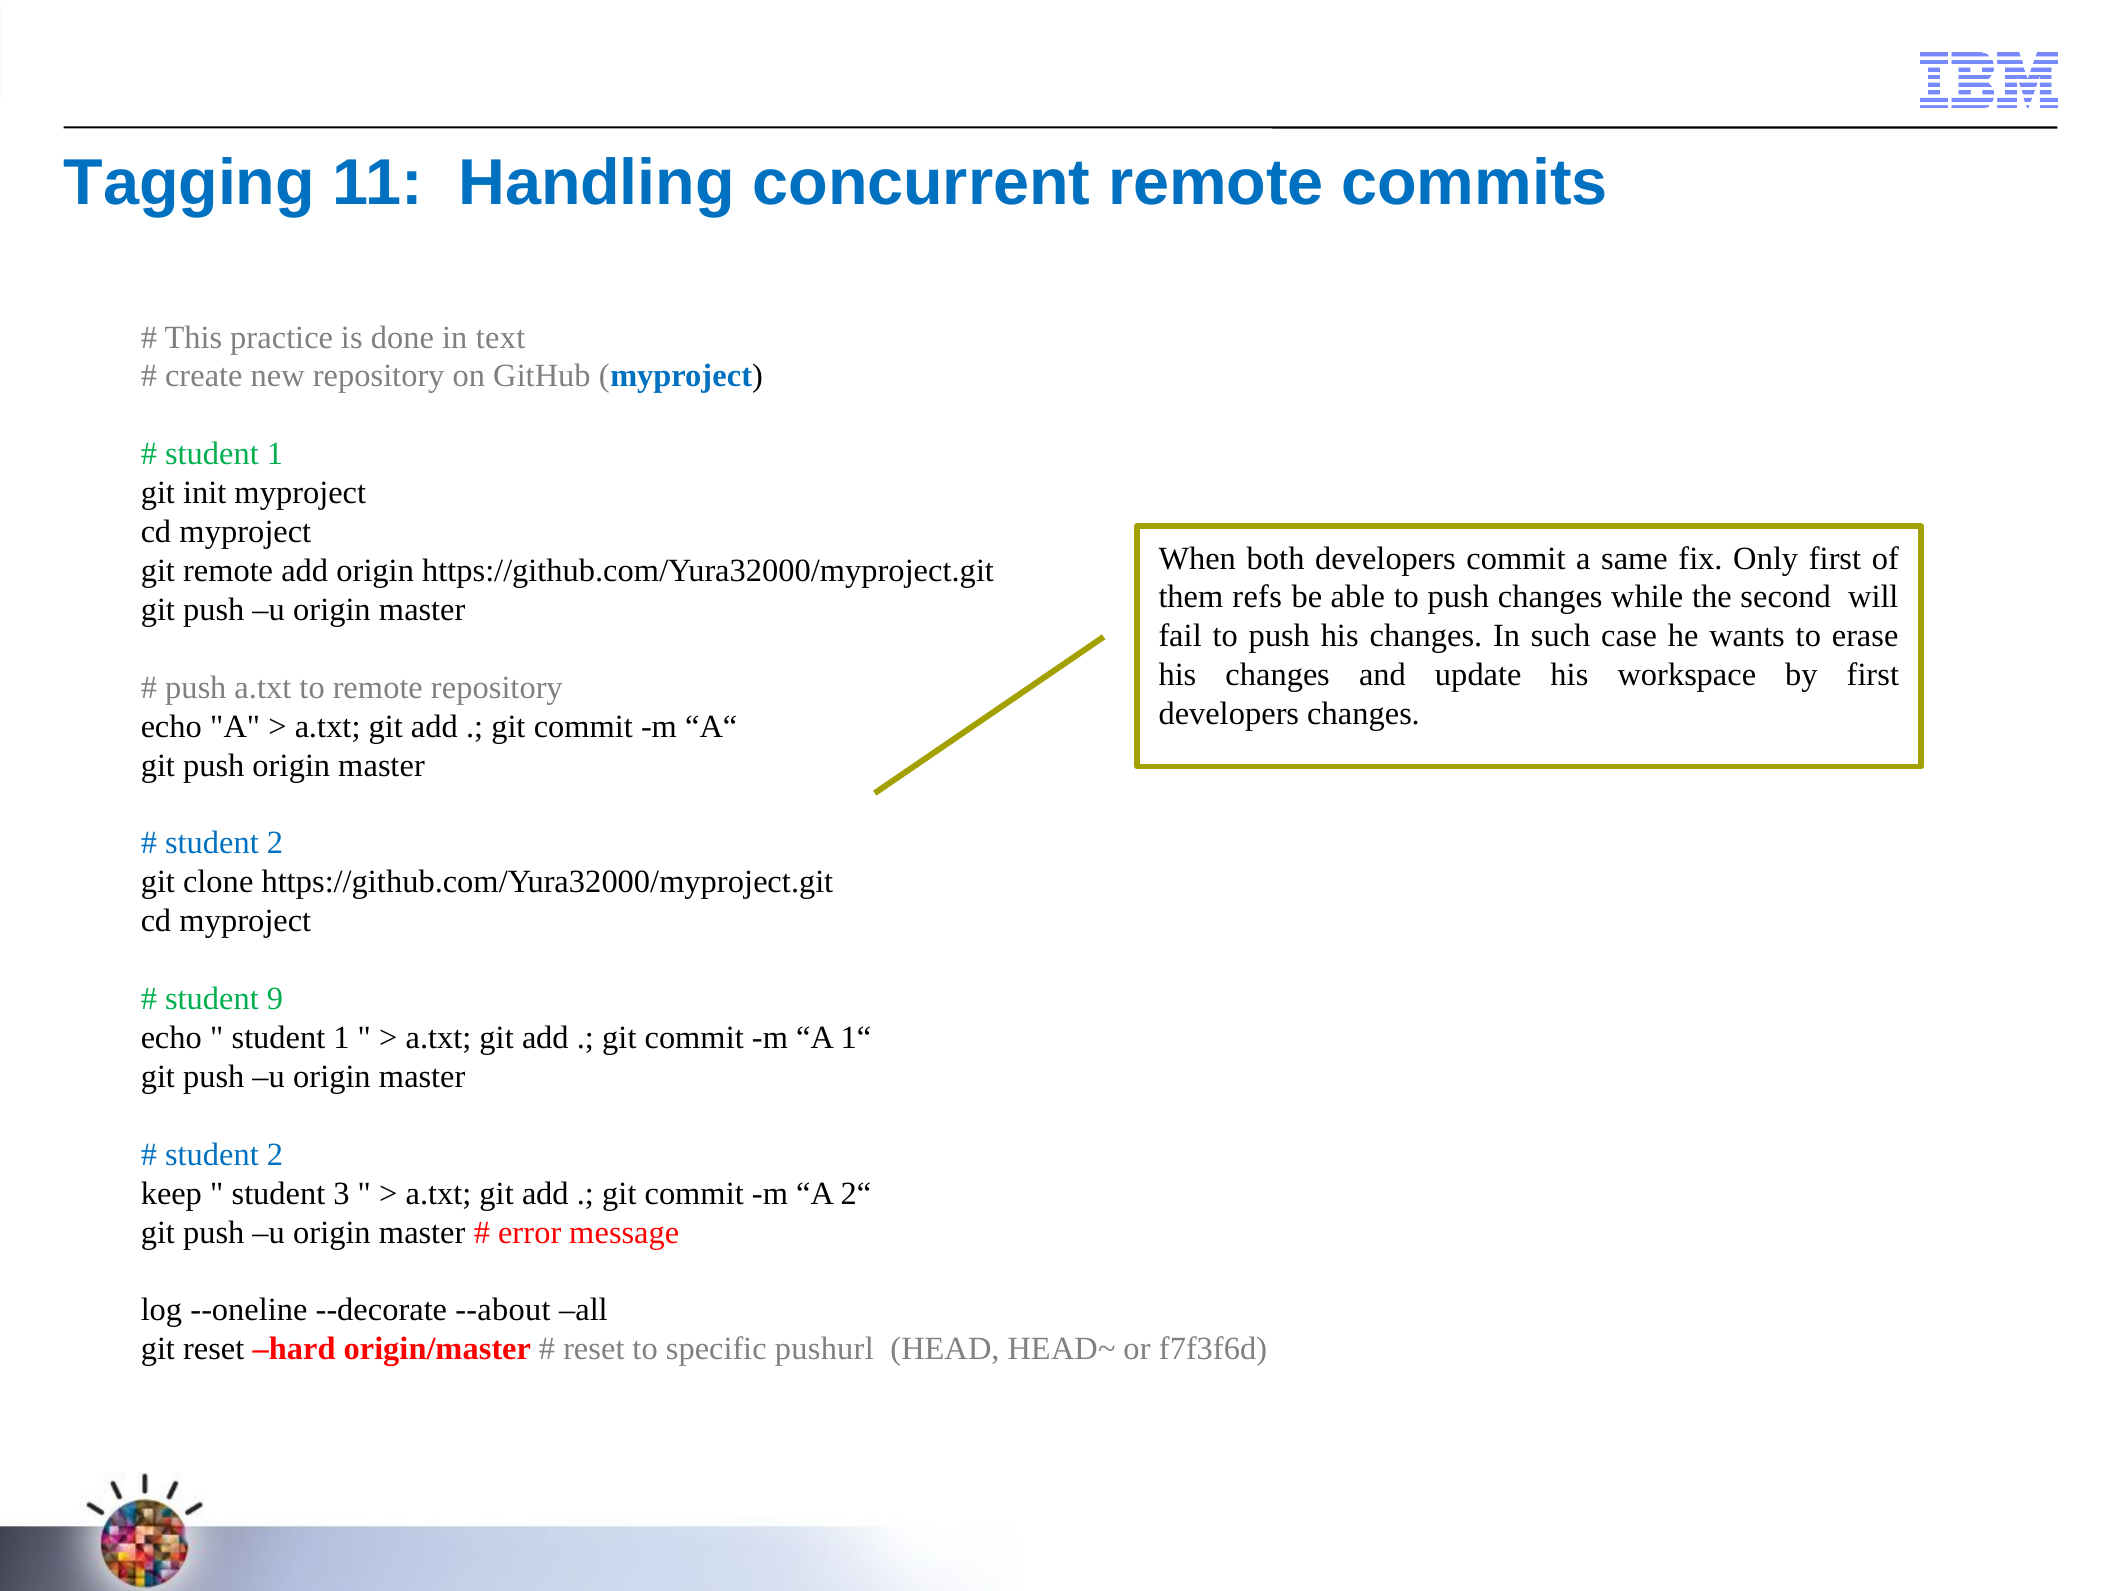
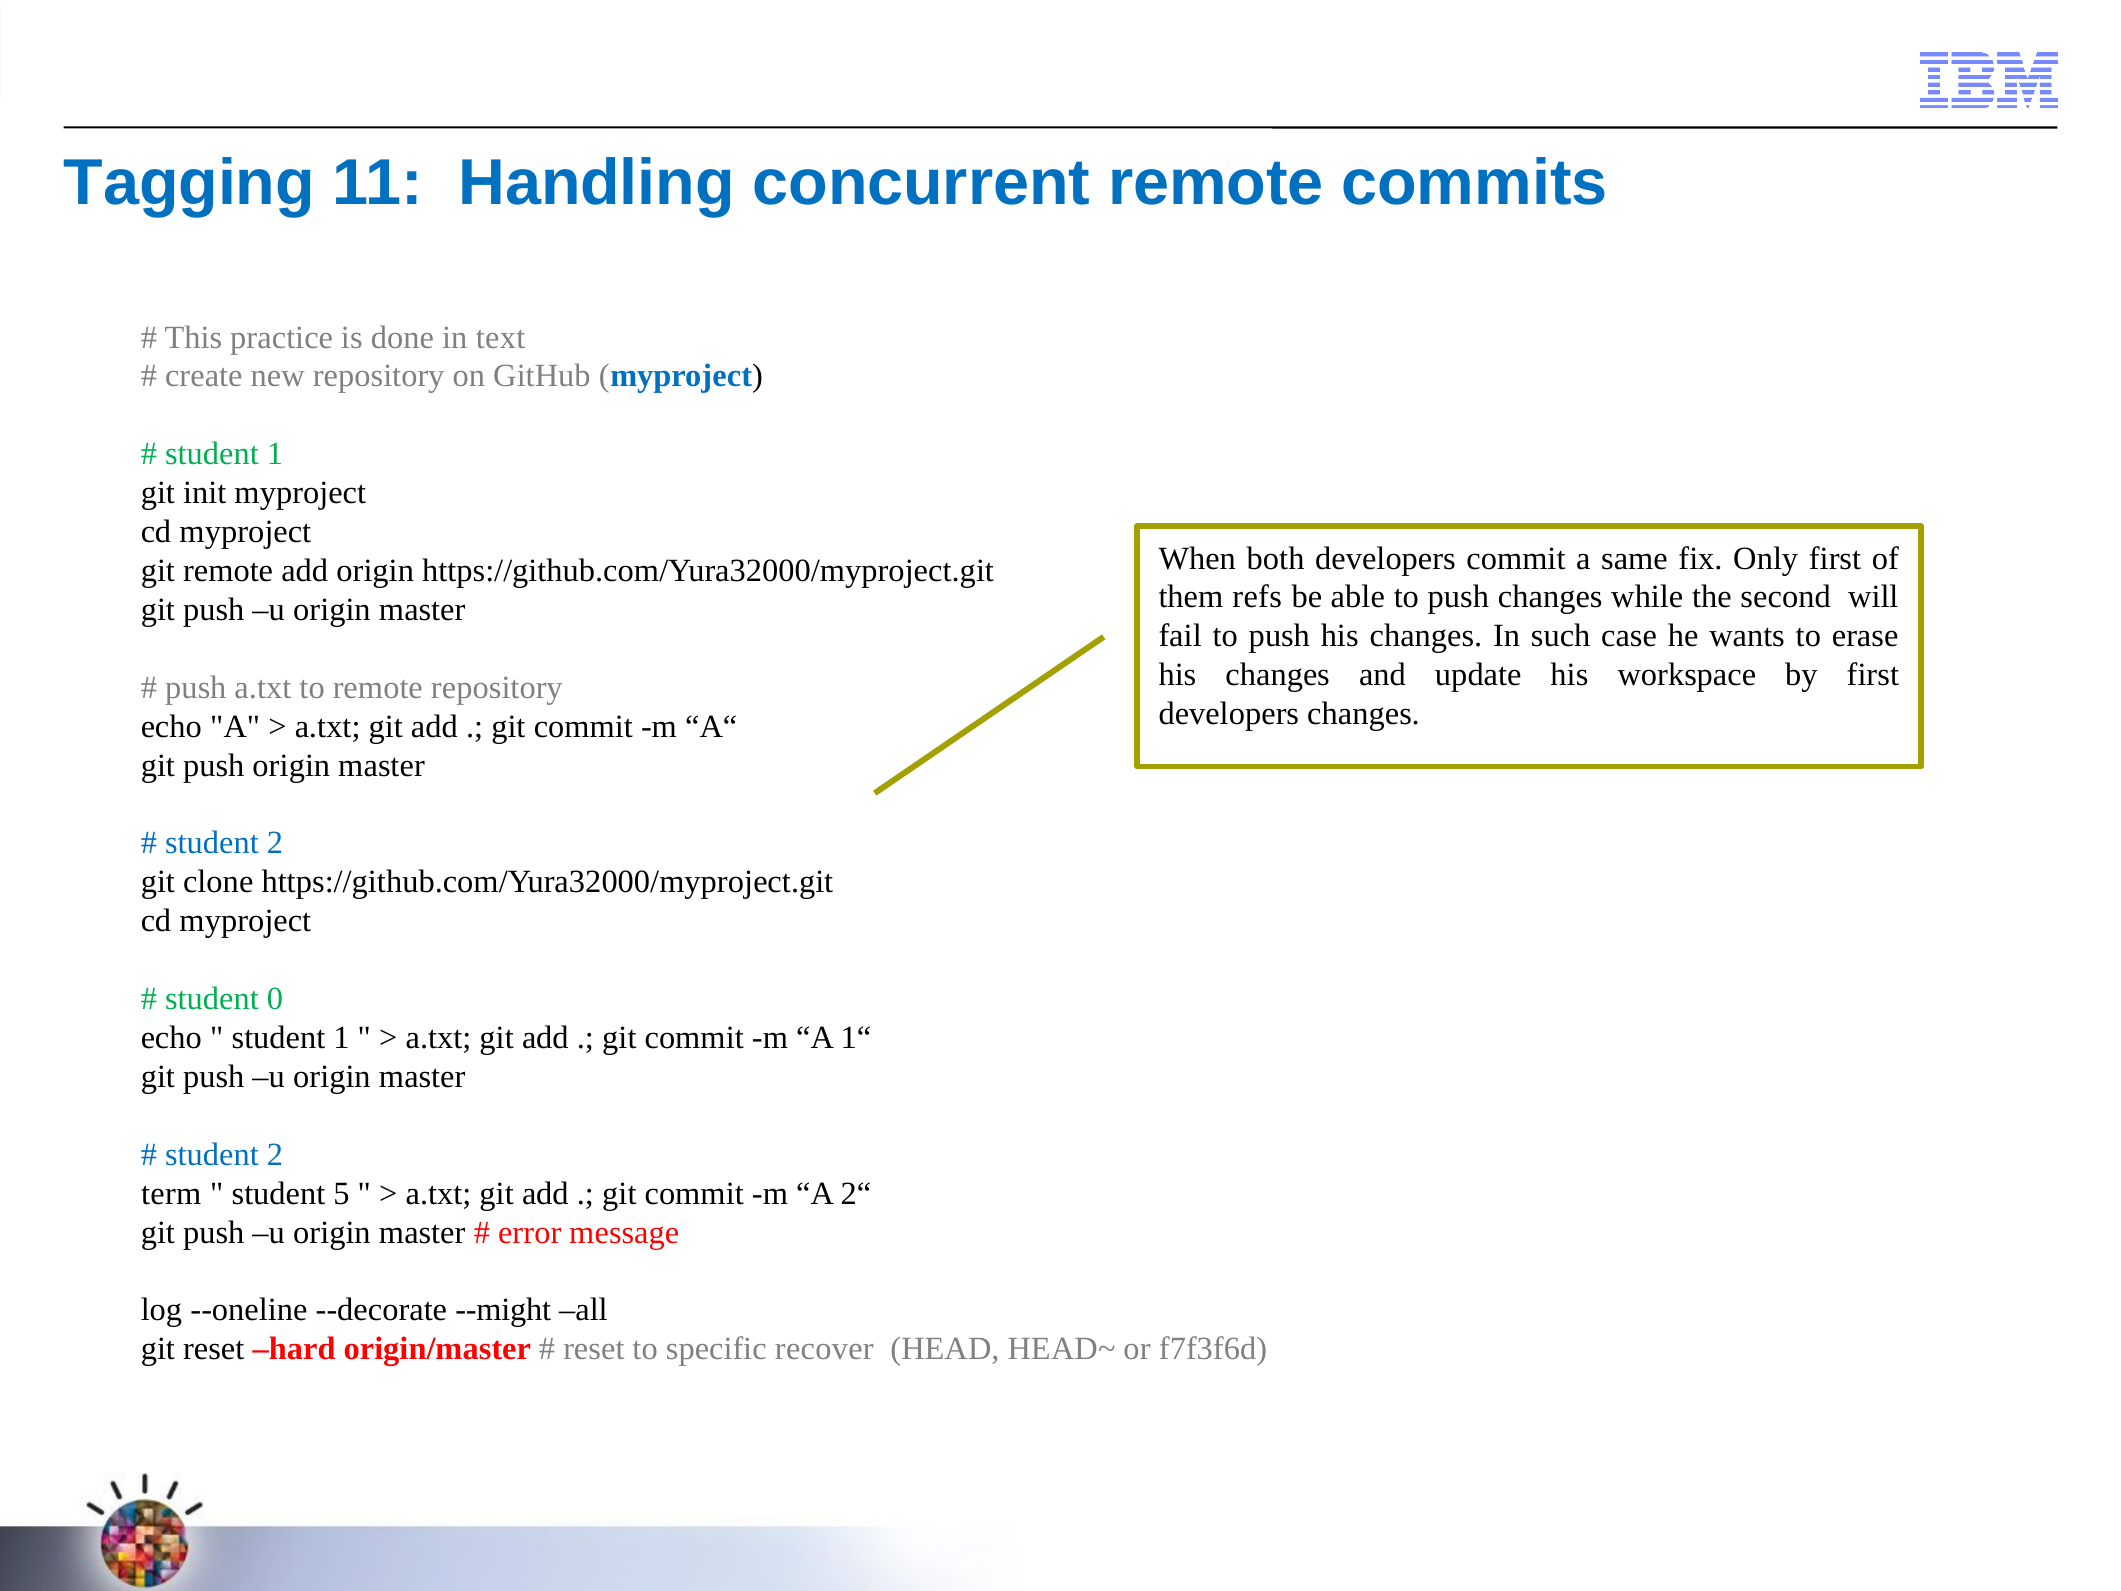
9: 9 -> 0
keep: keep -> term
3: 3 -> 5
--about: --about -> --might
pushurl: pushurl -> recover
